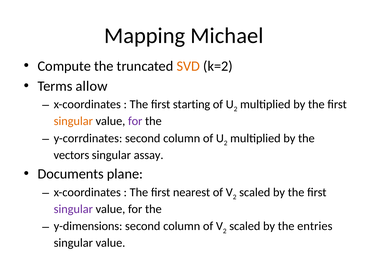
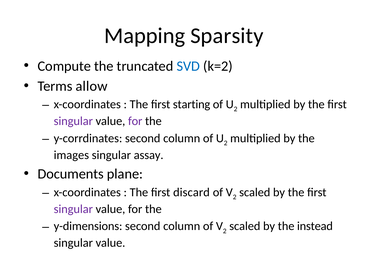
Michael: Michael -> Sparsity
SVD colour: orange -> blue
singular at (73, 121) colour: orange -> purple
vectors: vectors -> images
nearest: nearest -> discard
entries: entries -> instead
